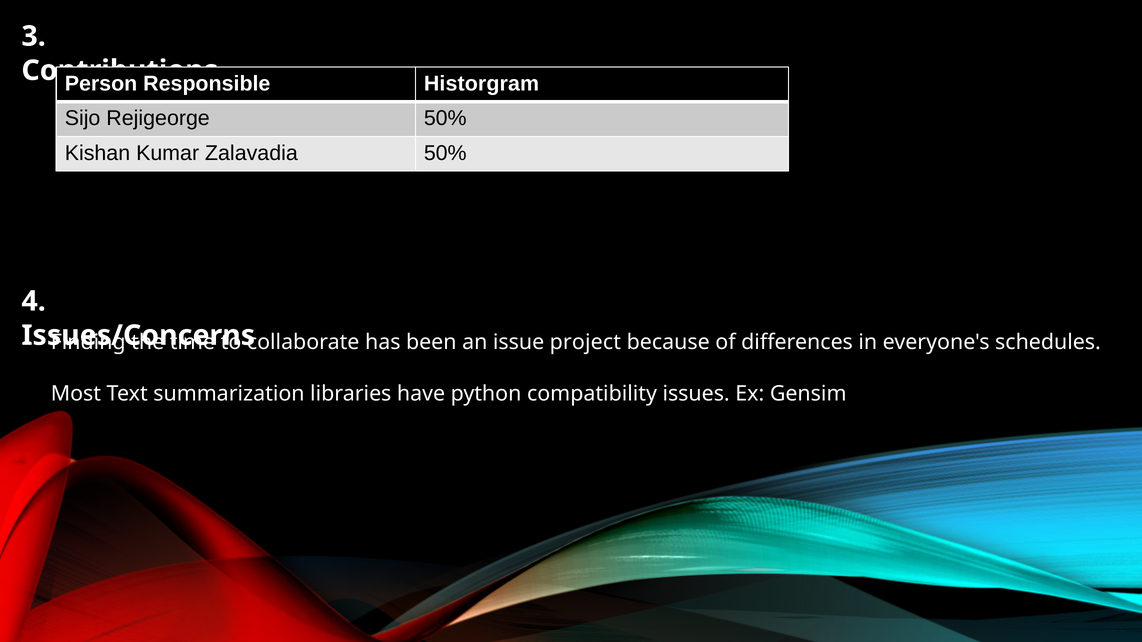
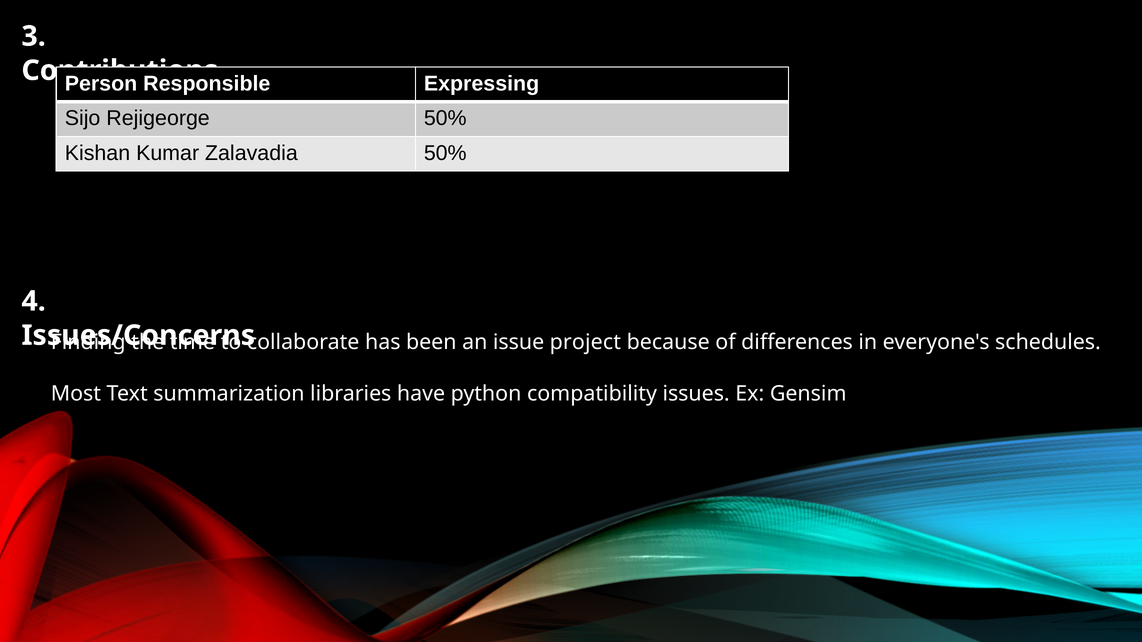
Historgram: Historgram -> Expressing
